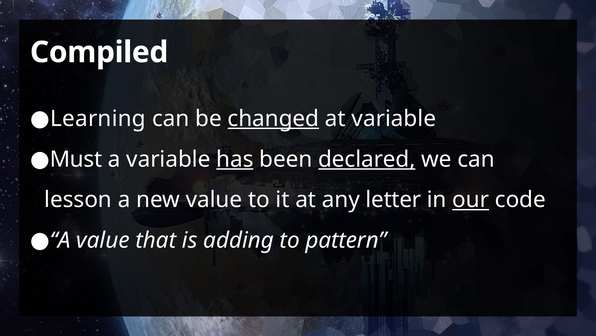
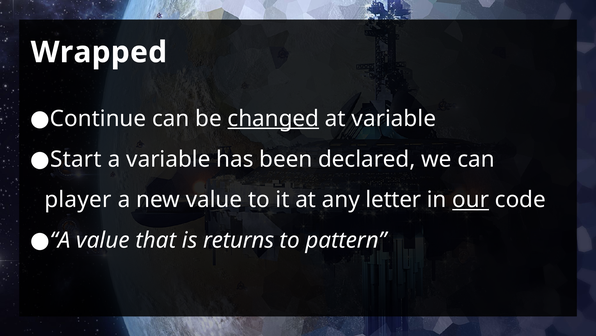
Compiled: Compiled -> Wrapped
Learning: Learning -> Continue
Must: Must -> Start
has underline: present -> none
declared underline: present -> none
lesson: lesson -> player
adding: adding -> returns
